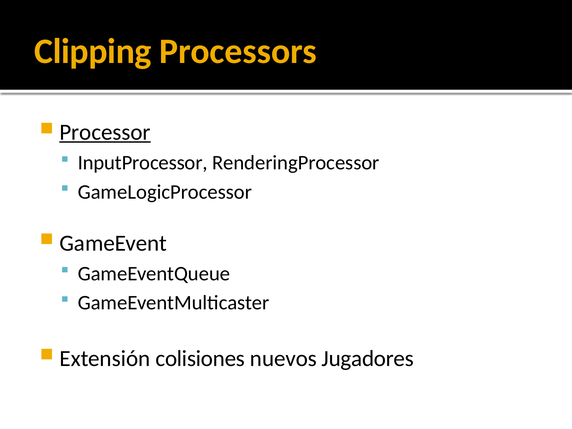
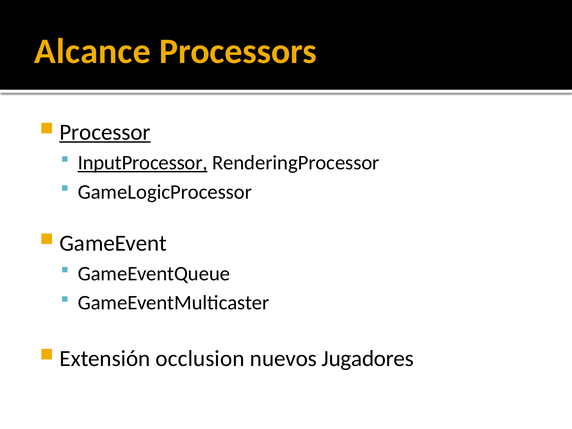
Clipping: Clipping -> Alcance
InputProcessor underline: none -> present
colisiones: colisiones -> occlusion
